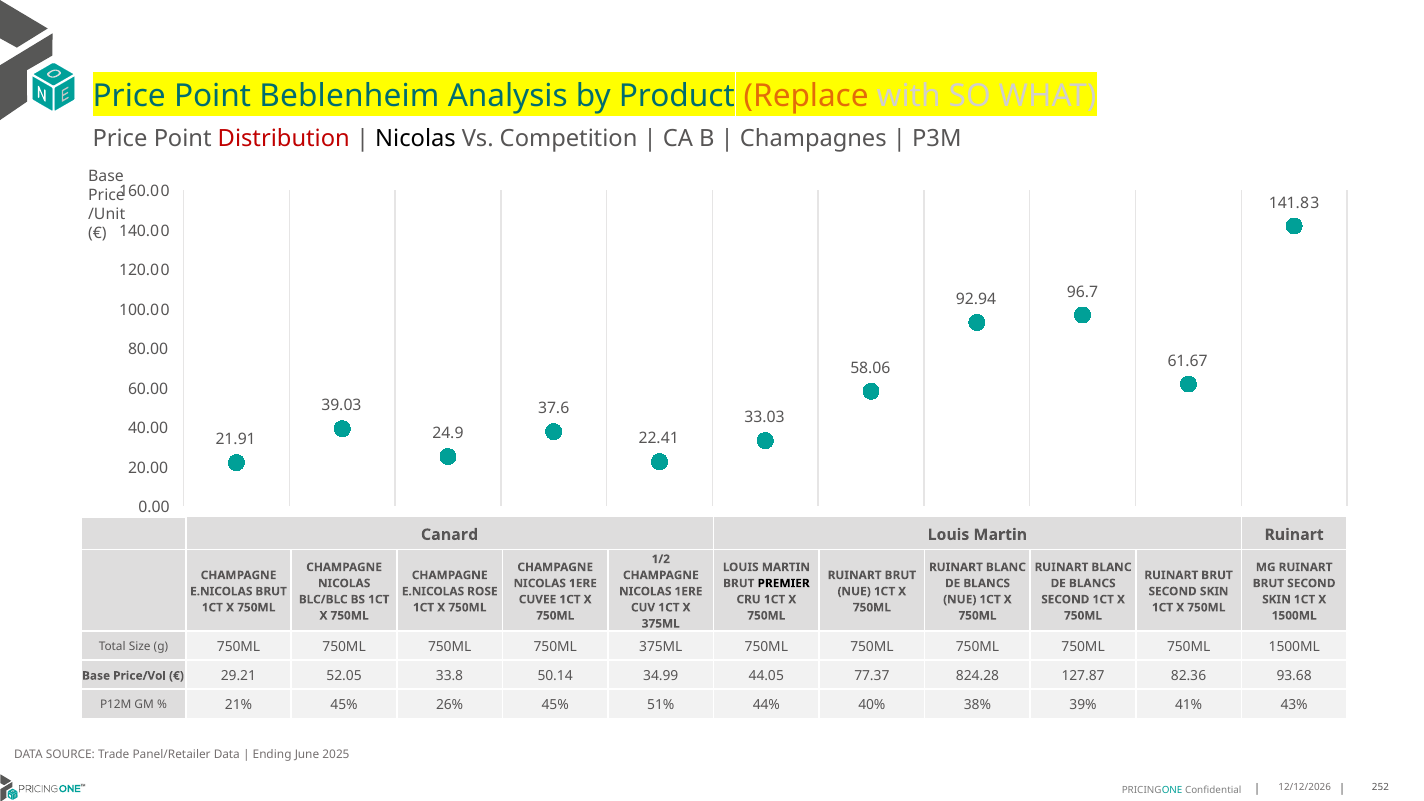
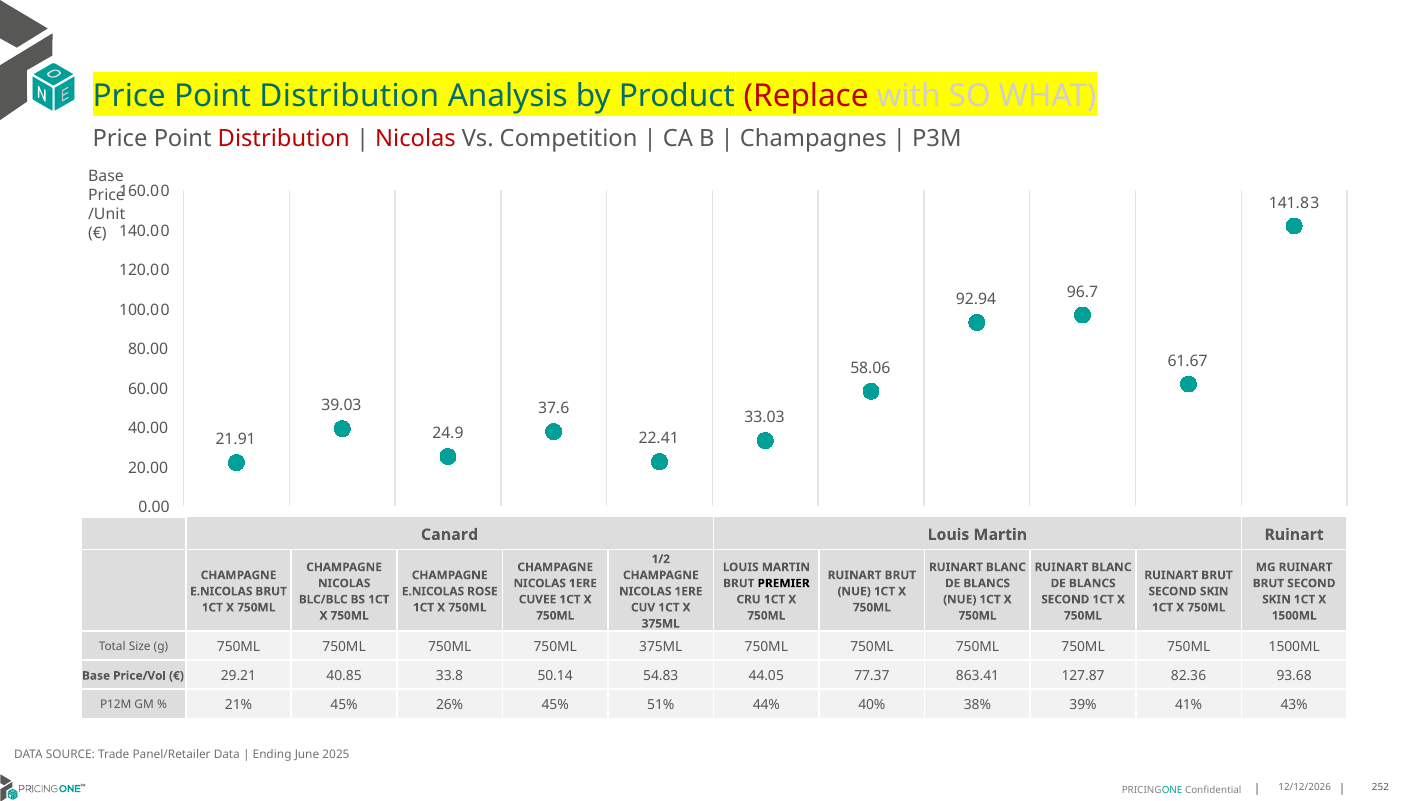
Beblenheim at (349, 96): Beblenheim -> Distribution
Replace colour: orange -> red
Nicolas at (416, 139) colour: black -> red
52.05: 52.05 -> 40.85
34.99: 34.99 -> 54.83
824.28: 824.28 -> 863.41
